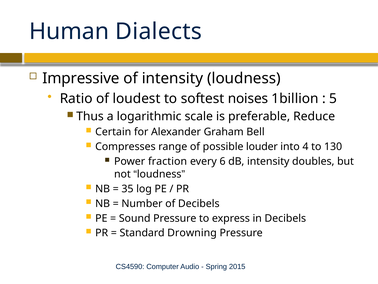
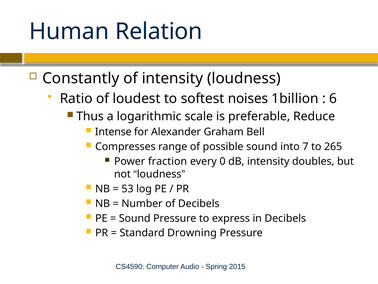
Dialects: Dialects -> Relation
Impressive: Impressive -> Constantly
5: 5 -> 6
Certain: Certain -> Intense
possible louder: louder -> sound
4: 4 -> 7
130: 130 -> 265
6: 6 -> 0
35: 35 -> 53
